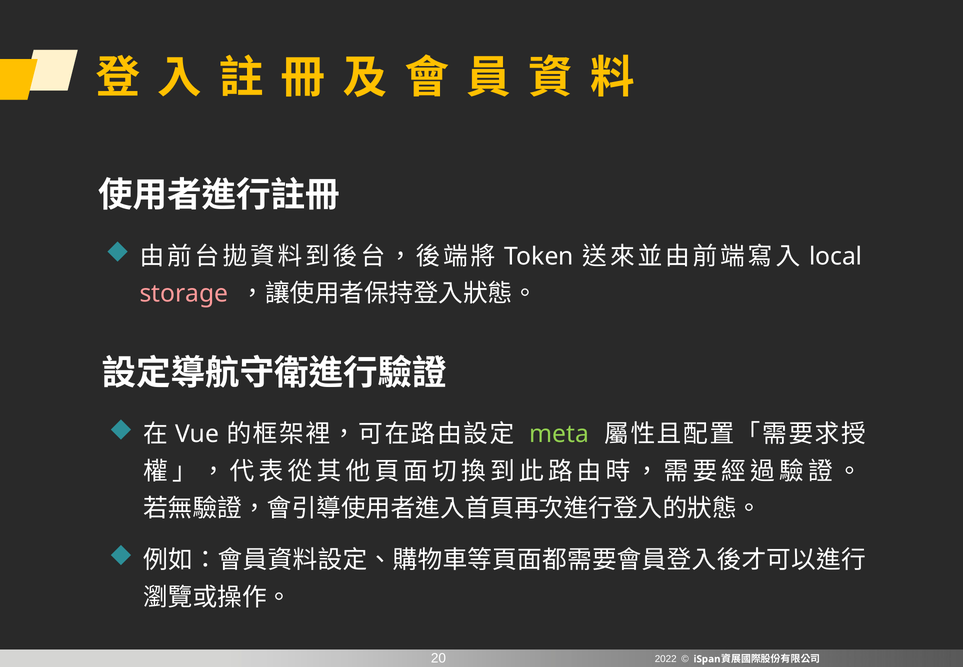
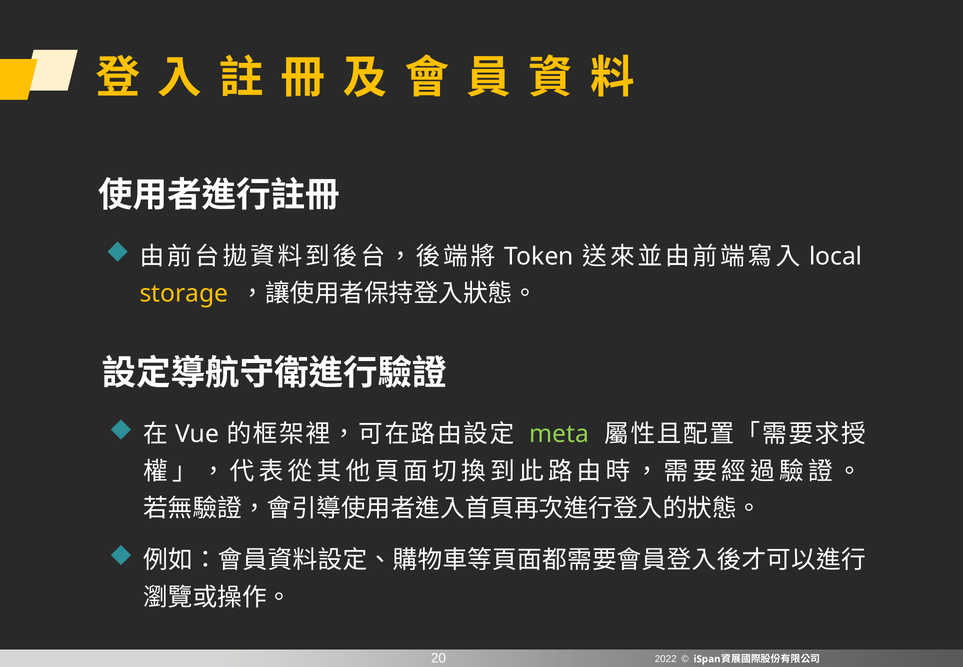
storage colour: pink -> yellow
